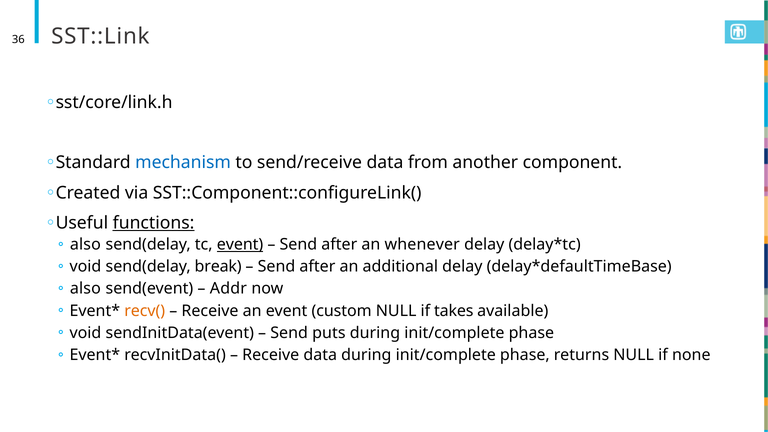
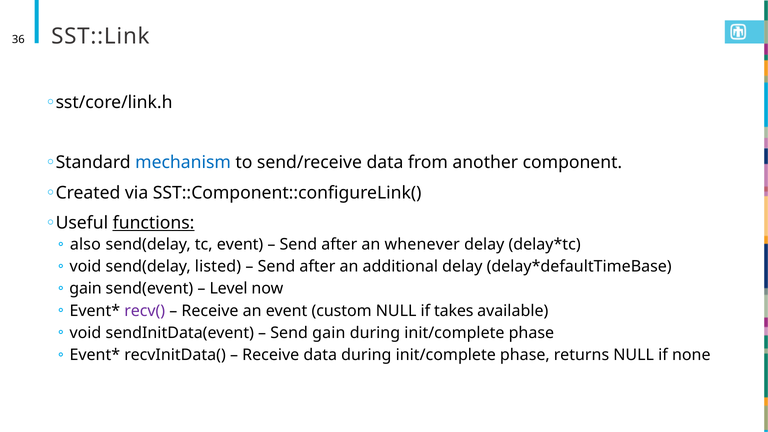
event at (240, 244) underline: present -> none
break: break -> listed
also at (85, 289): also -> gain
Addr: Addr -> Level
recv( colour: orange -> purple
Send puts: puts -> gain
